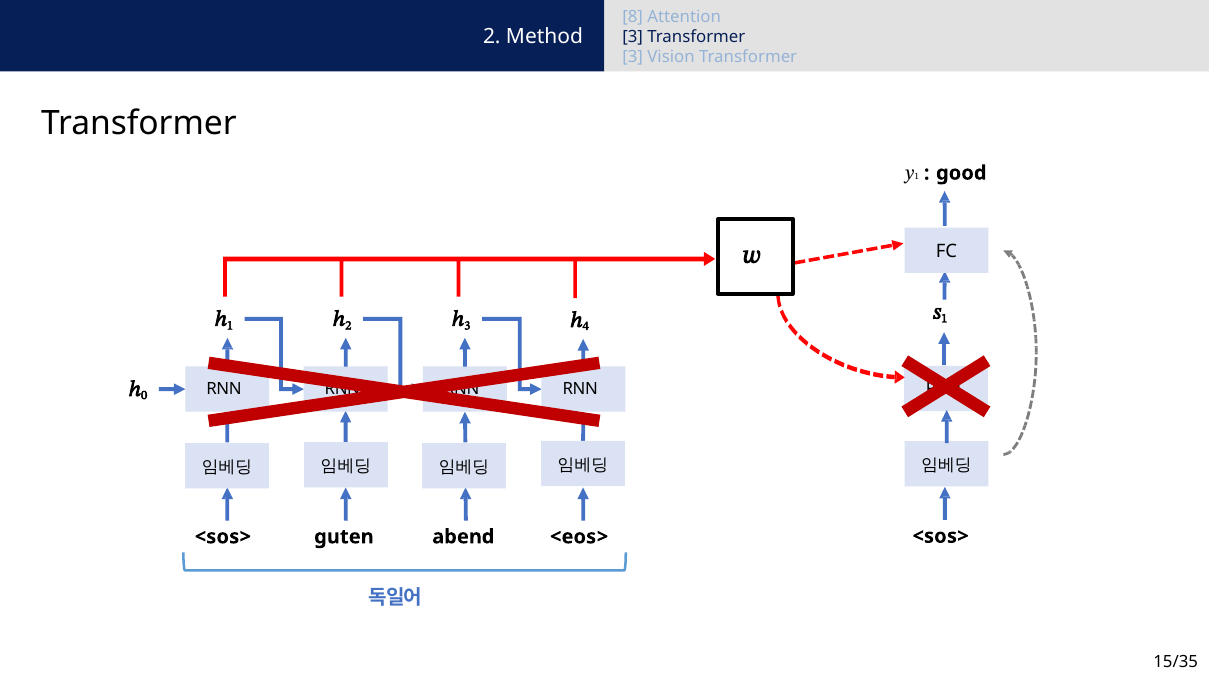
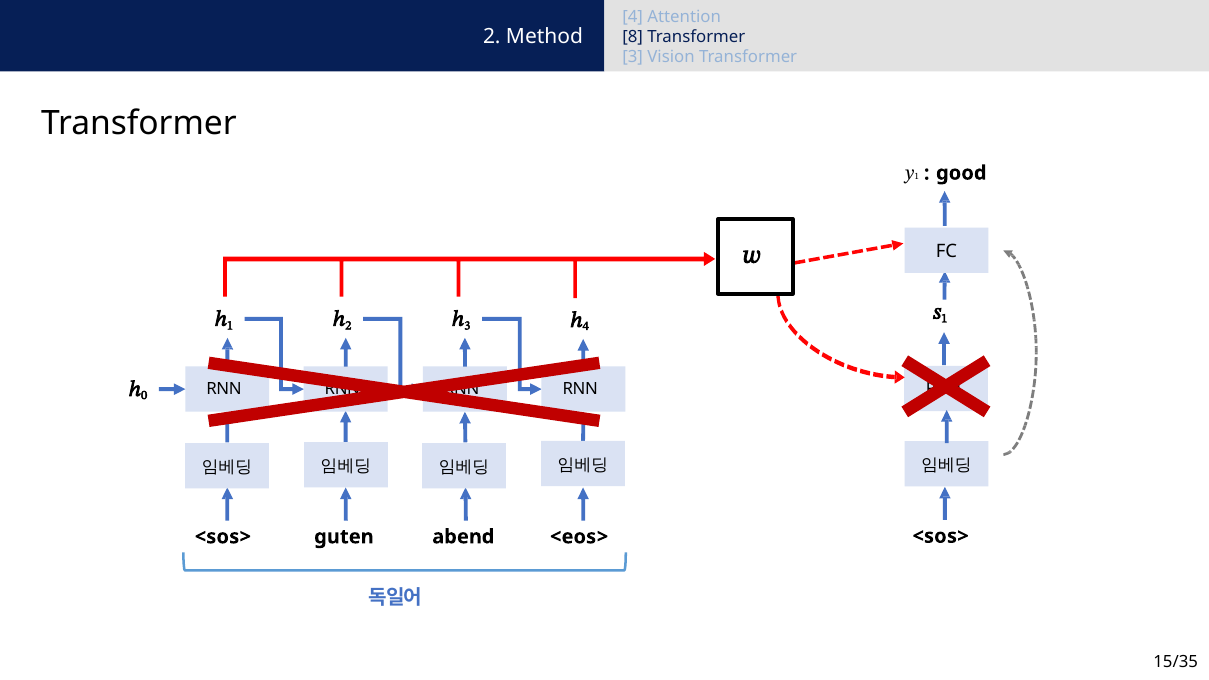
8 at (633, 17): 8 -> 4
3 at (633, 37): 3 -> 8
